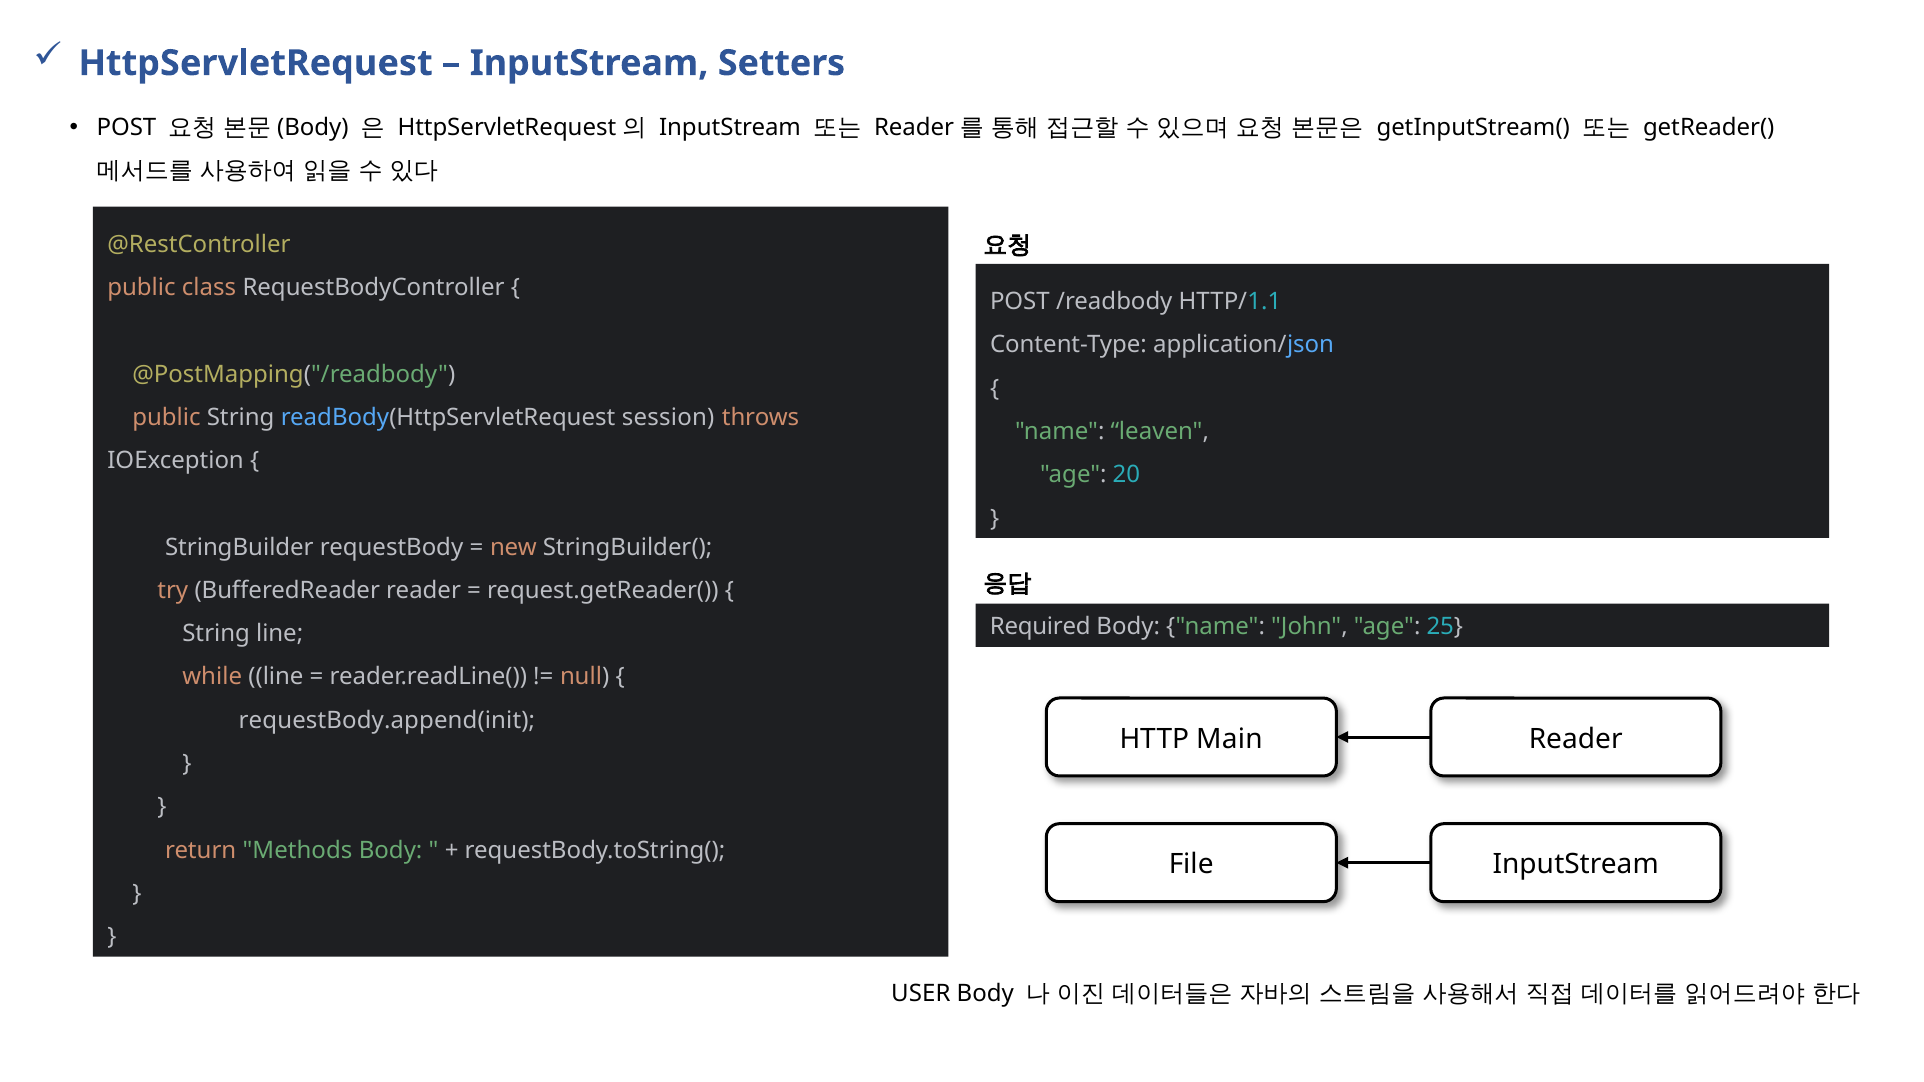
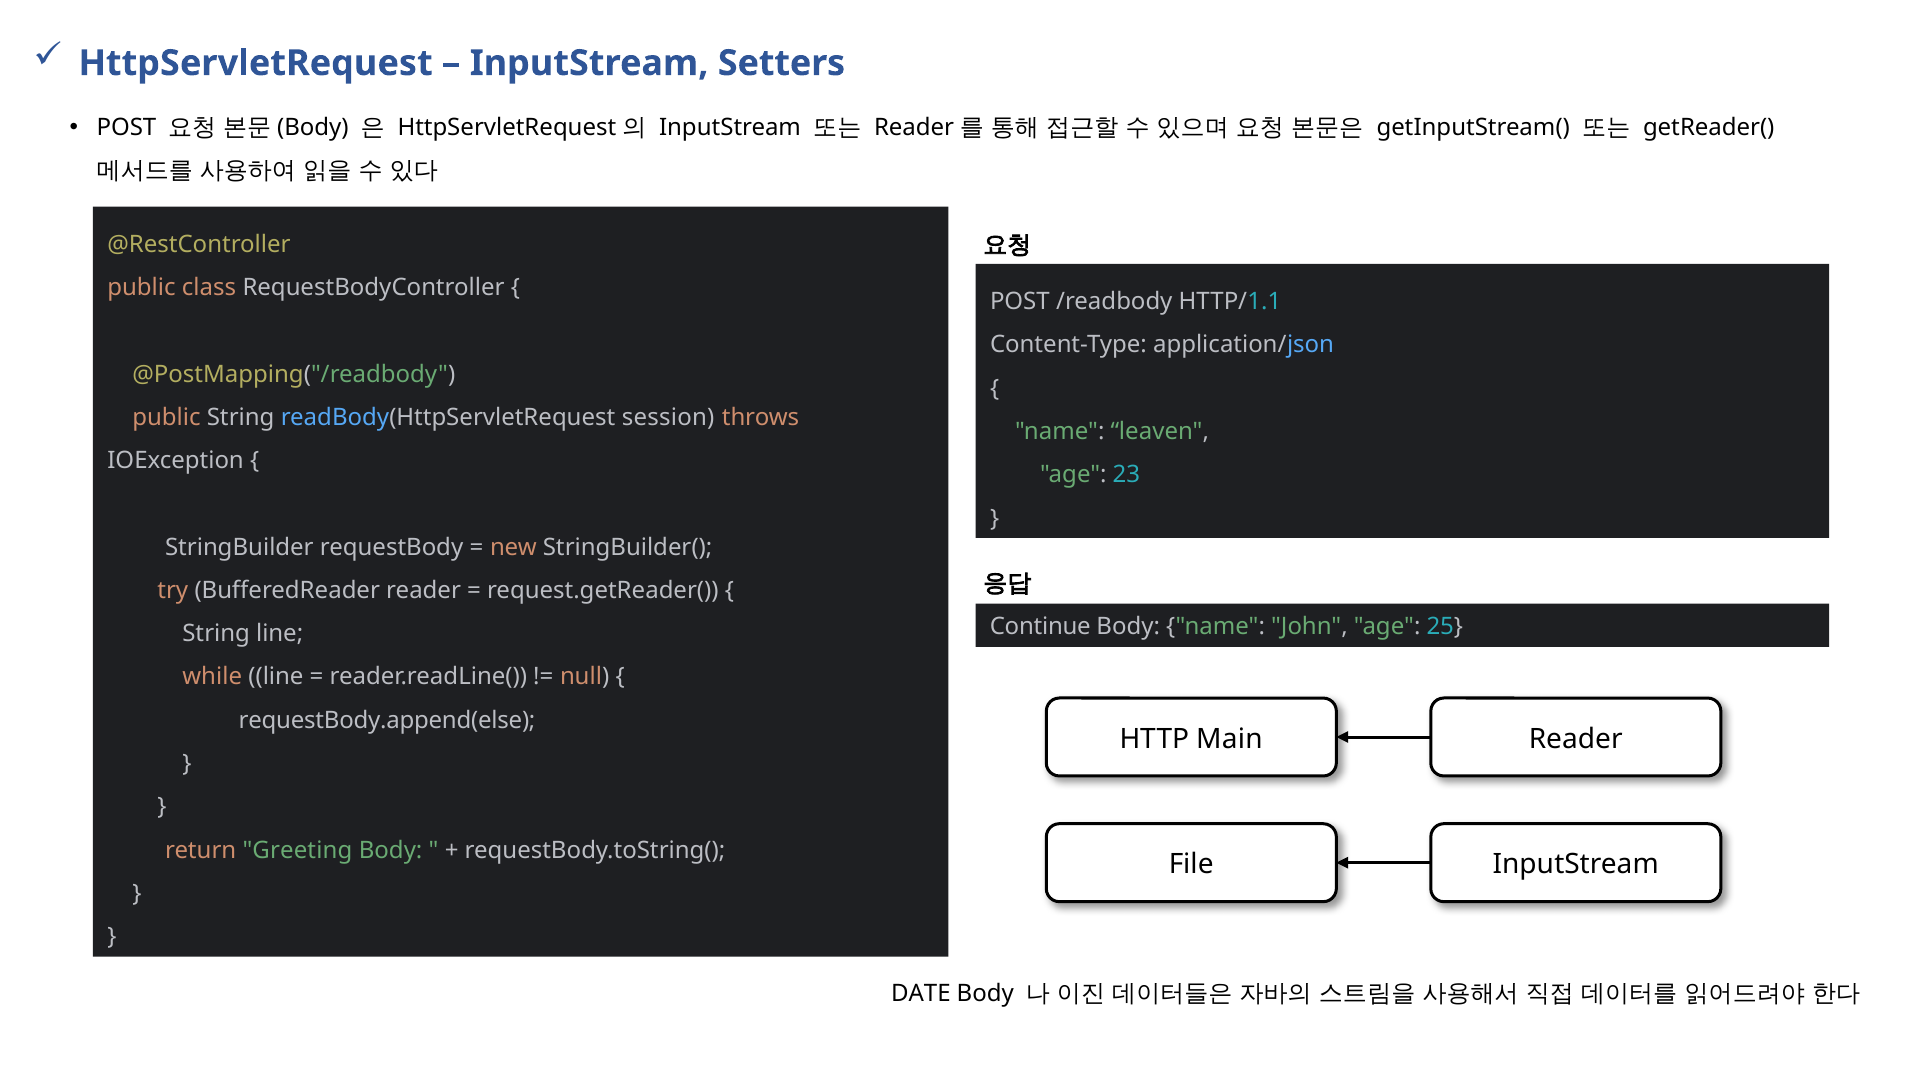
20: 20 -> 23
Required: Required -> Continue
requestBody.append(init: requestBody.append(init -> requestBody.append(else
Methods: Methods -> Greeting
USER: USER -> DATE
